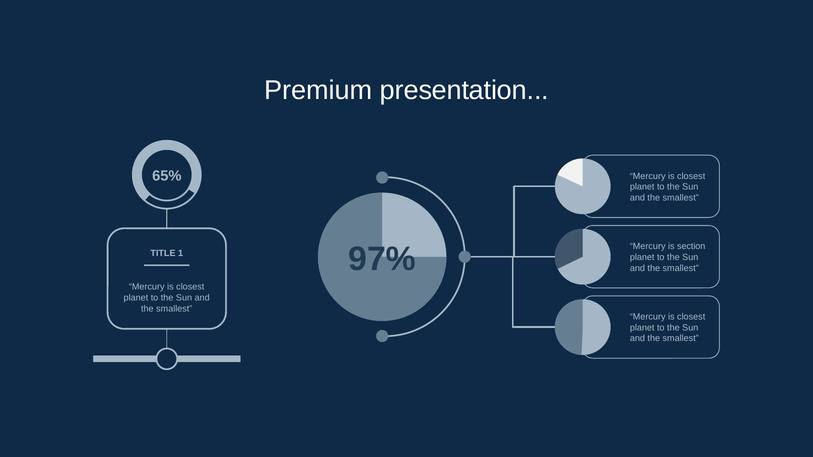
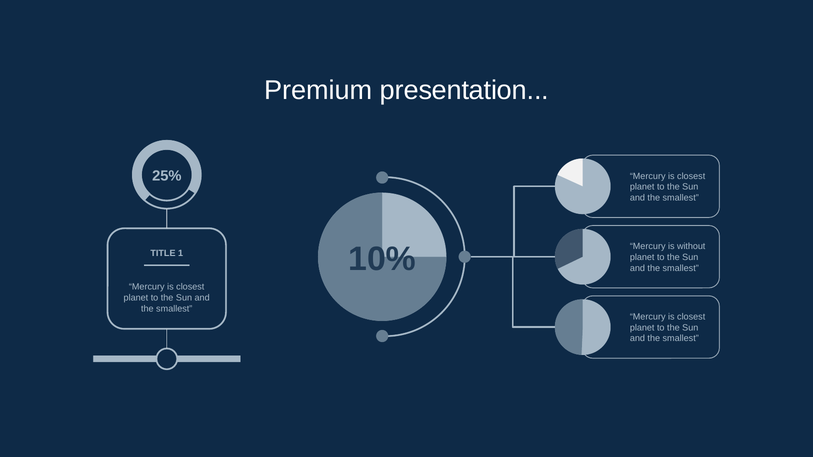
65%: 65% -> 25%
section: section -> without
97%: 97% -> 10%
